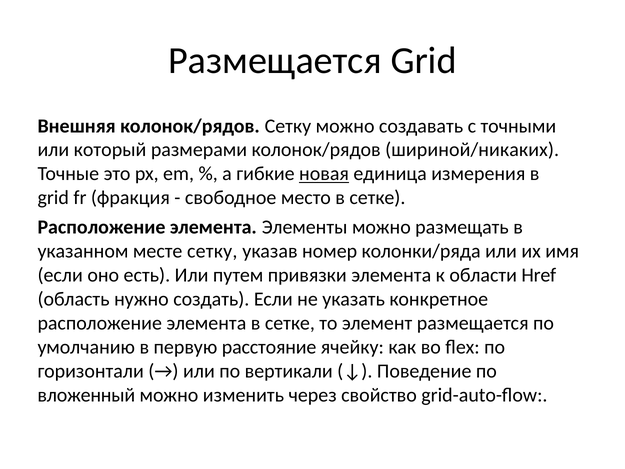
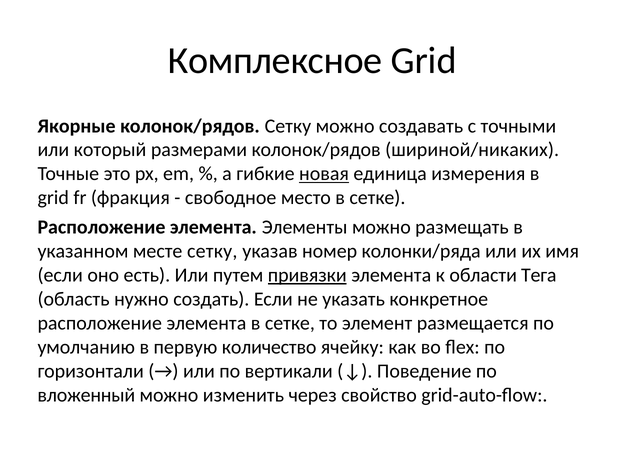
Размещается at (275, 61): Размещается -> Комплексное
Внешняя: Внешняя -> Якорные
привязки underline: none -> present
Href: Href -> Тега
расстояние: расстояние -> количество
